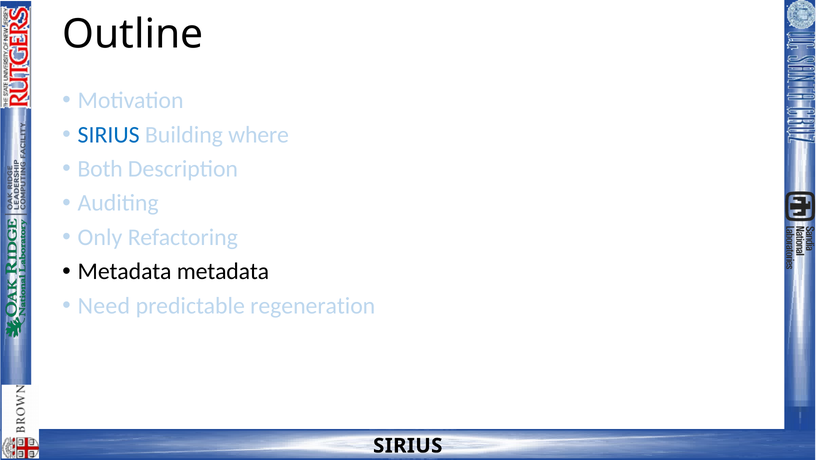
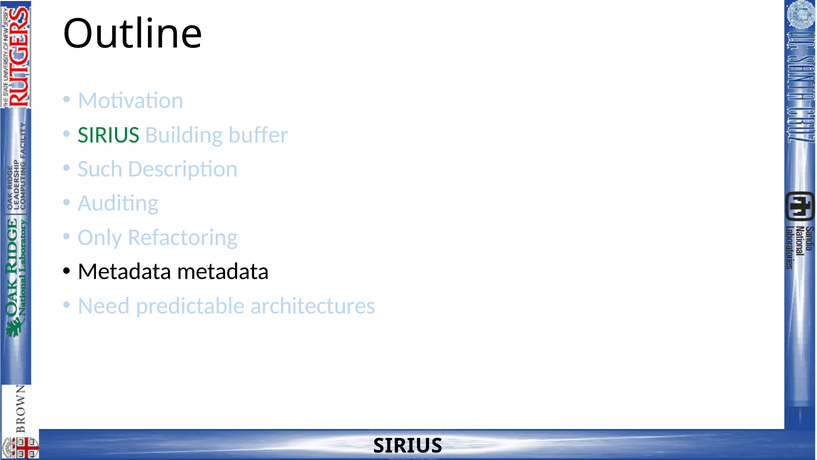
SIRIUS at (109, 135) colour: blue -> green
where: where -> buffer
Both: Both -> Such
regeneration: regeneration -> architectures
